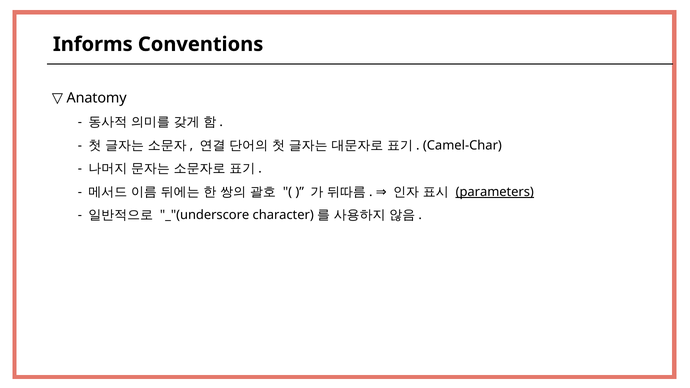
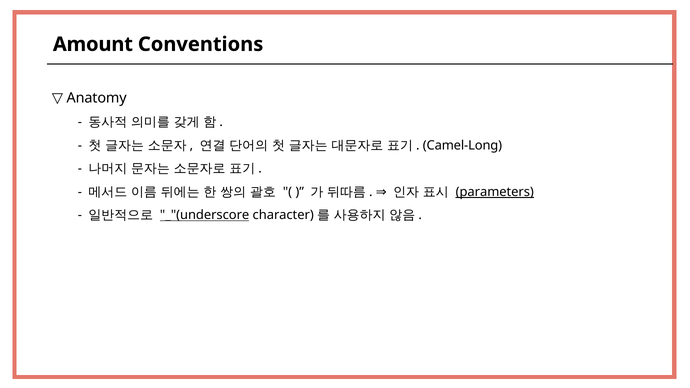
Informs: Informs -> Amount
Camel-Char: Camel-Char -> Camel-Long
_"(underscore underline: none -> present
